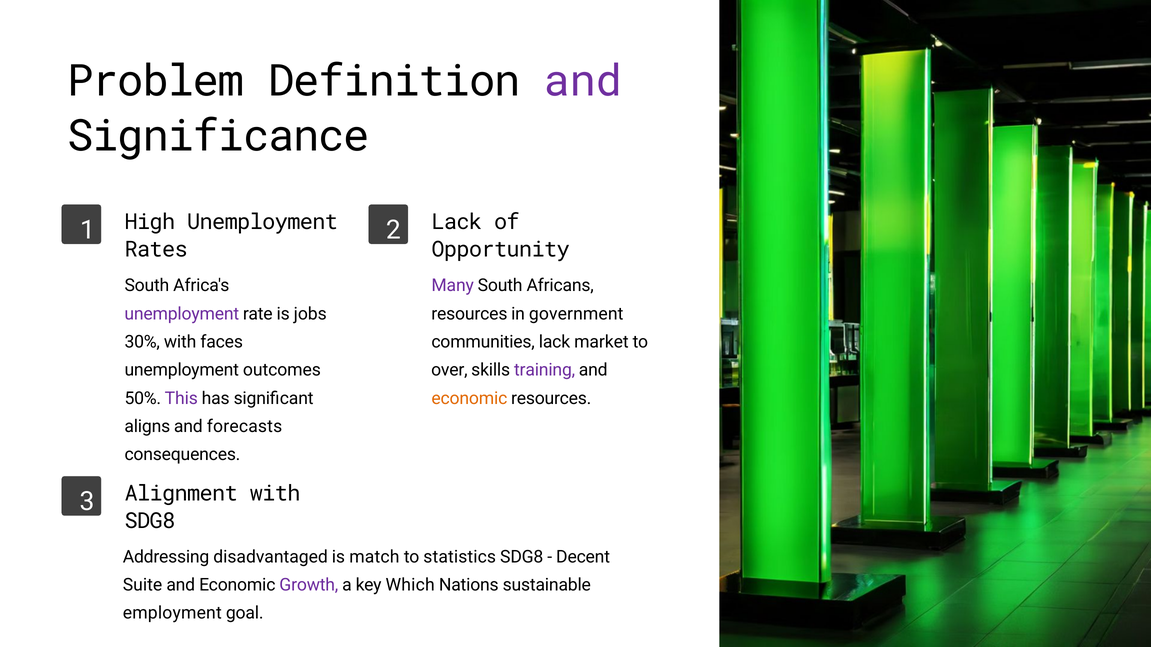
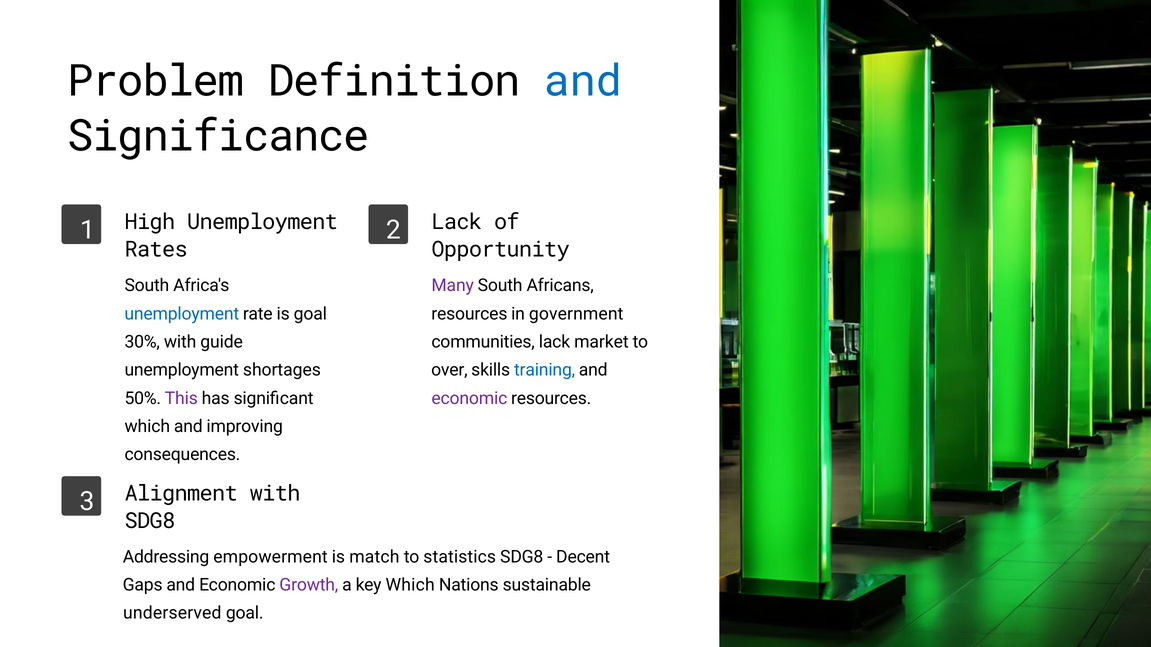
and at (583, 81) colour: purple -> blue
unemployment at (182, 314) colour: purple -> blue
is jobs: jobs -> goal
faces: faces -> guide
outcomes: outcomes -> shortages
training colour: purple -> blue
economic at (469, 399) colour: orange -> purple
aligns at (147, 427): aligns -> which
forecasts: forecasts -> improving
disadvantaged: disadvantaged -> empowerment
Suite: Suite -> Gaps
employment: employment -> underserved
